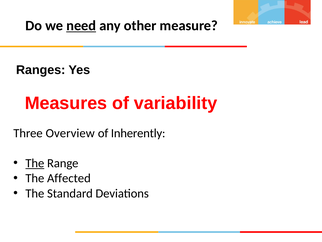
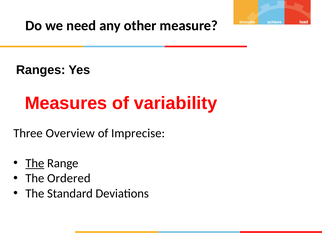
need underline: present -> none
Inherently: Inherently -> Imprecise
Affected: Affected -> Ordered
